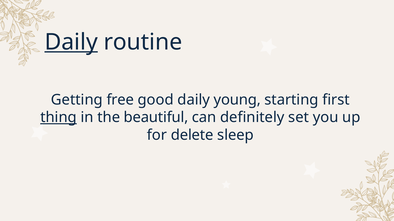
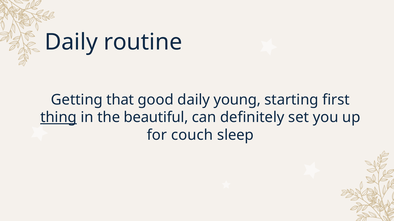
Daily at (71, 42) underline: present -> none
free: free -> that
delete: delete -> couch
